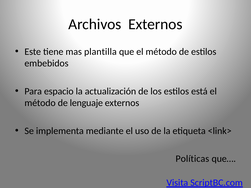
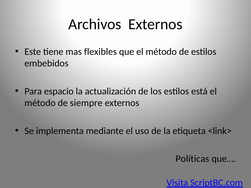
plantilla: plantilla -> flexibles
lenguaje: lenguaje -> siempre
